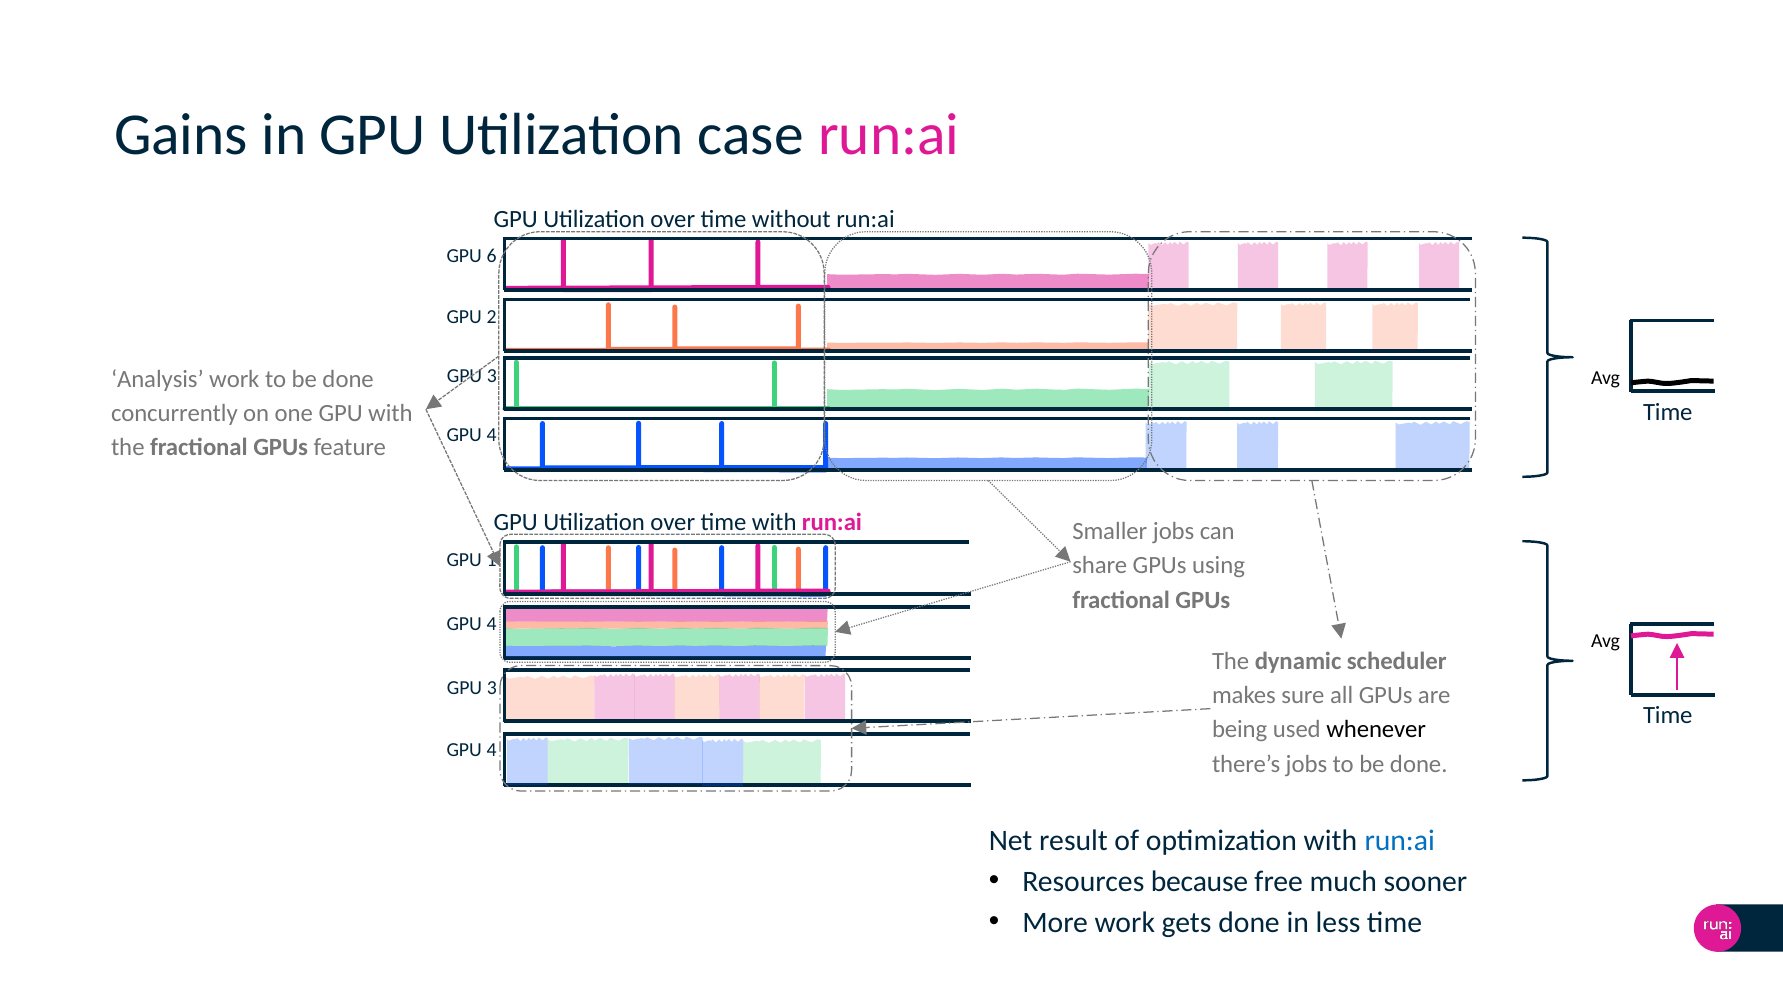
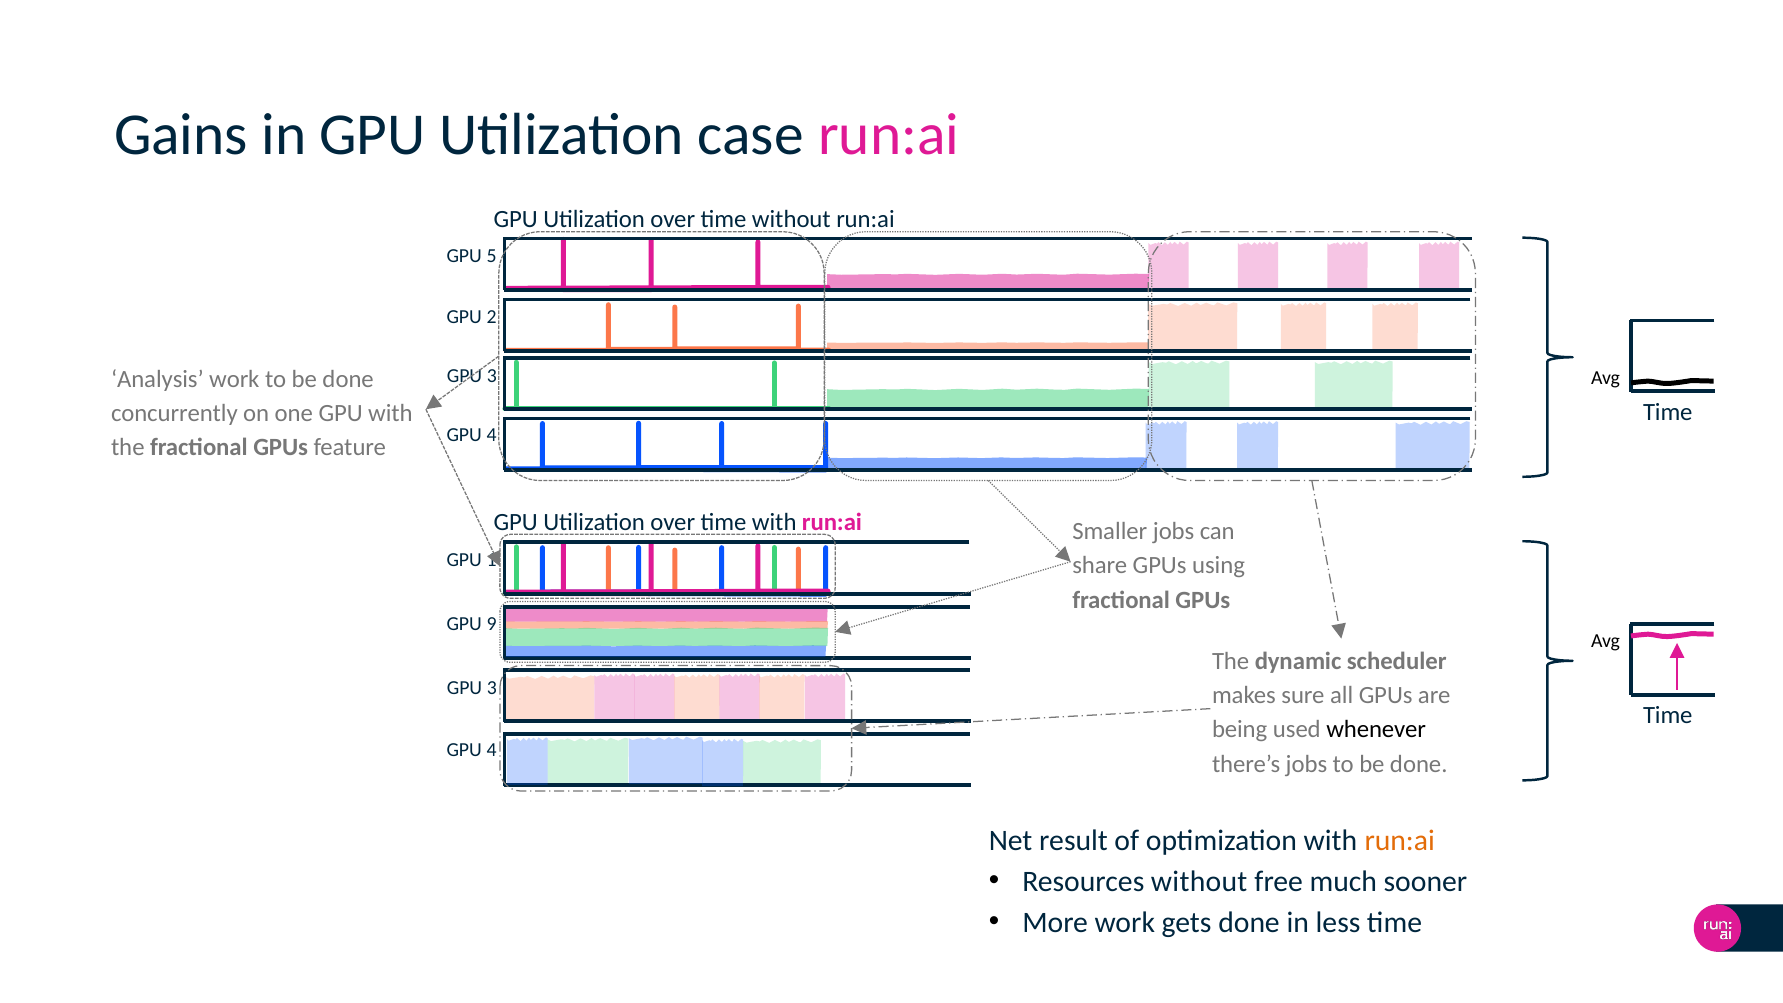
6: 6 -> 5
4 at (492, 624): 4 -> 9
run:ai at (1400, 840) colour: blue -> orange
Resources because: because -> without
